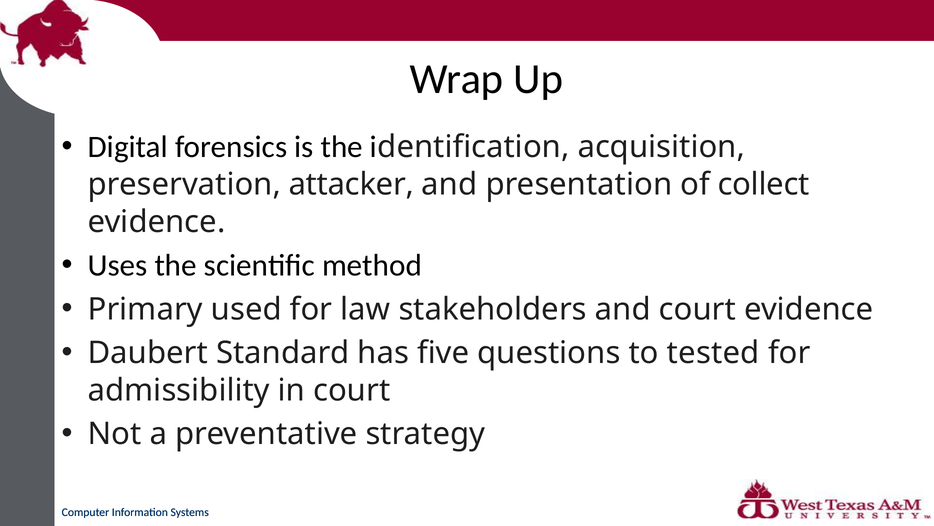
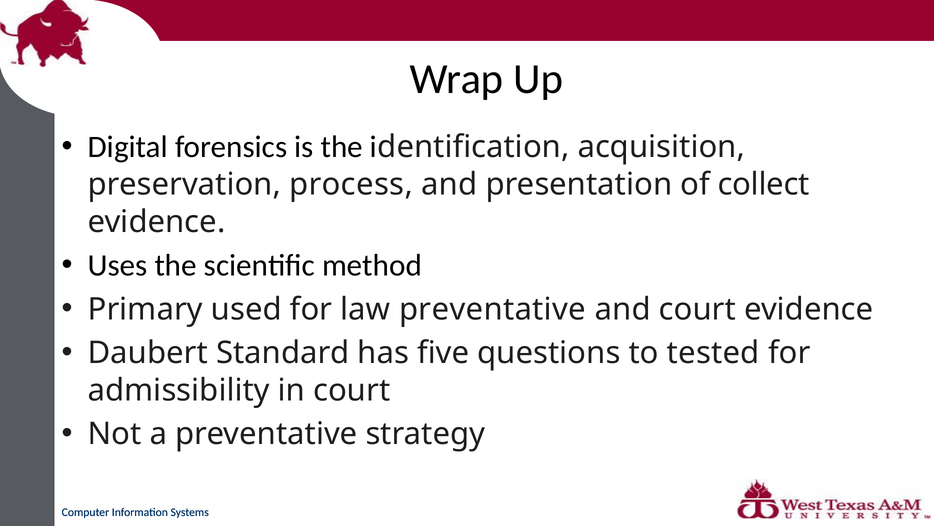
attacker: attacker -> process
law stakeholders: stakeholders -> preventative
